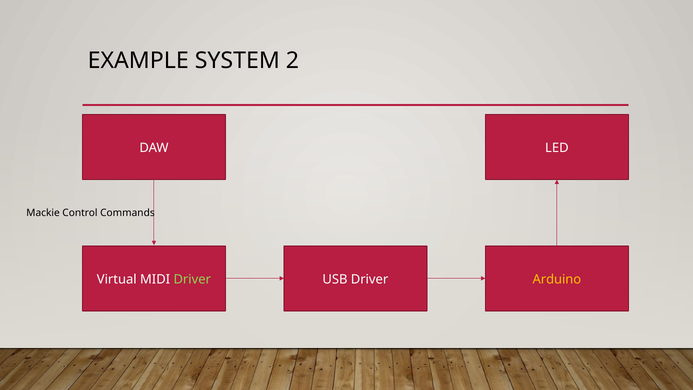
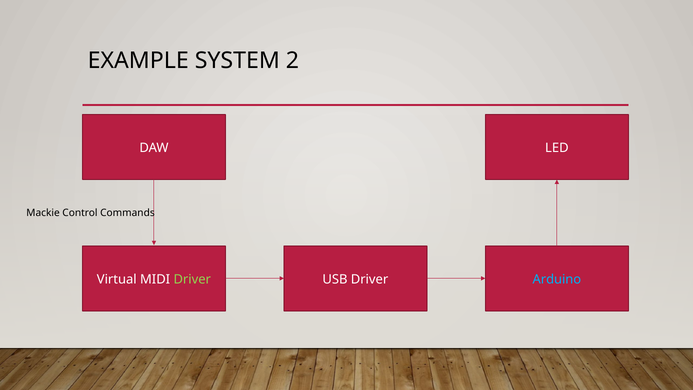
Arduino colour: yellow -> light blue
